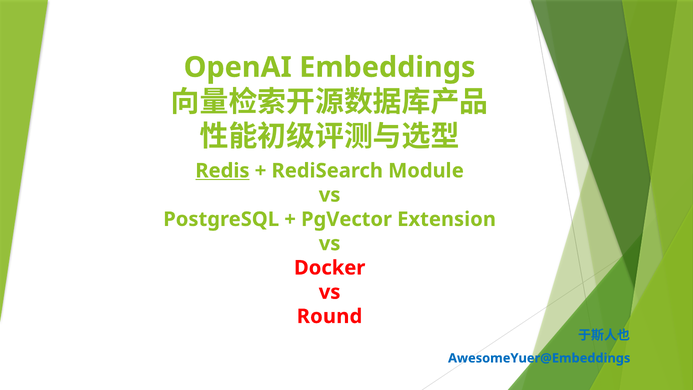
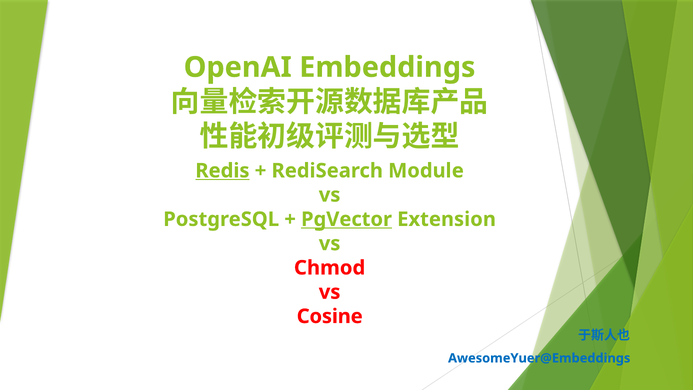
PgVector underline: none -> present
Docker: Docker -> Chmod
Round: Round -> Cosine
